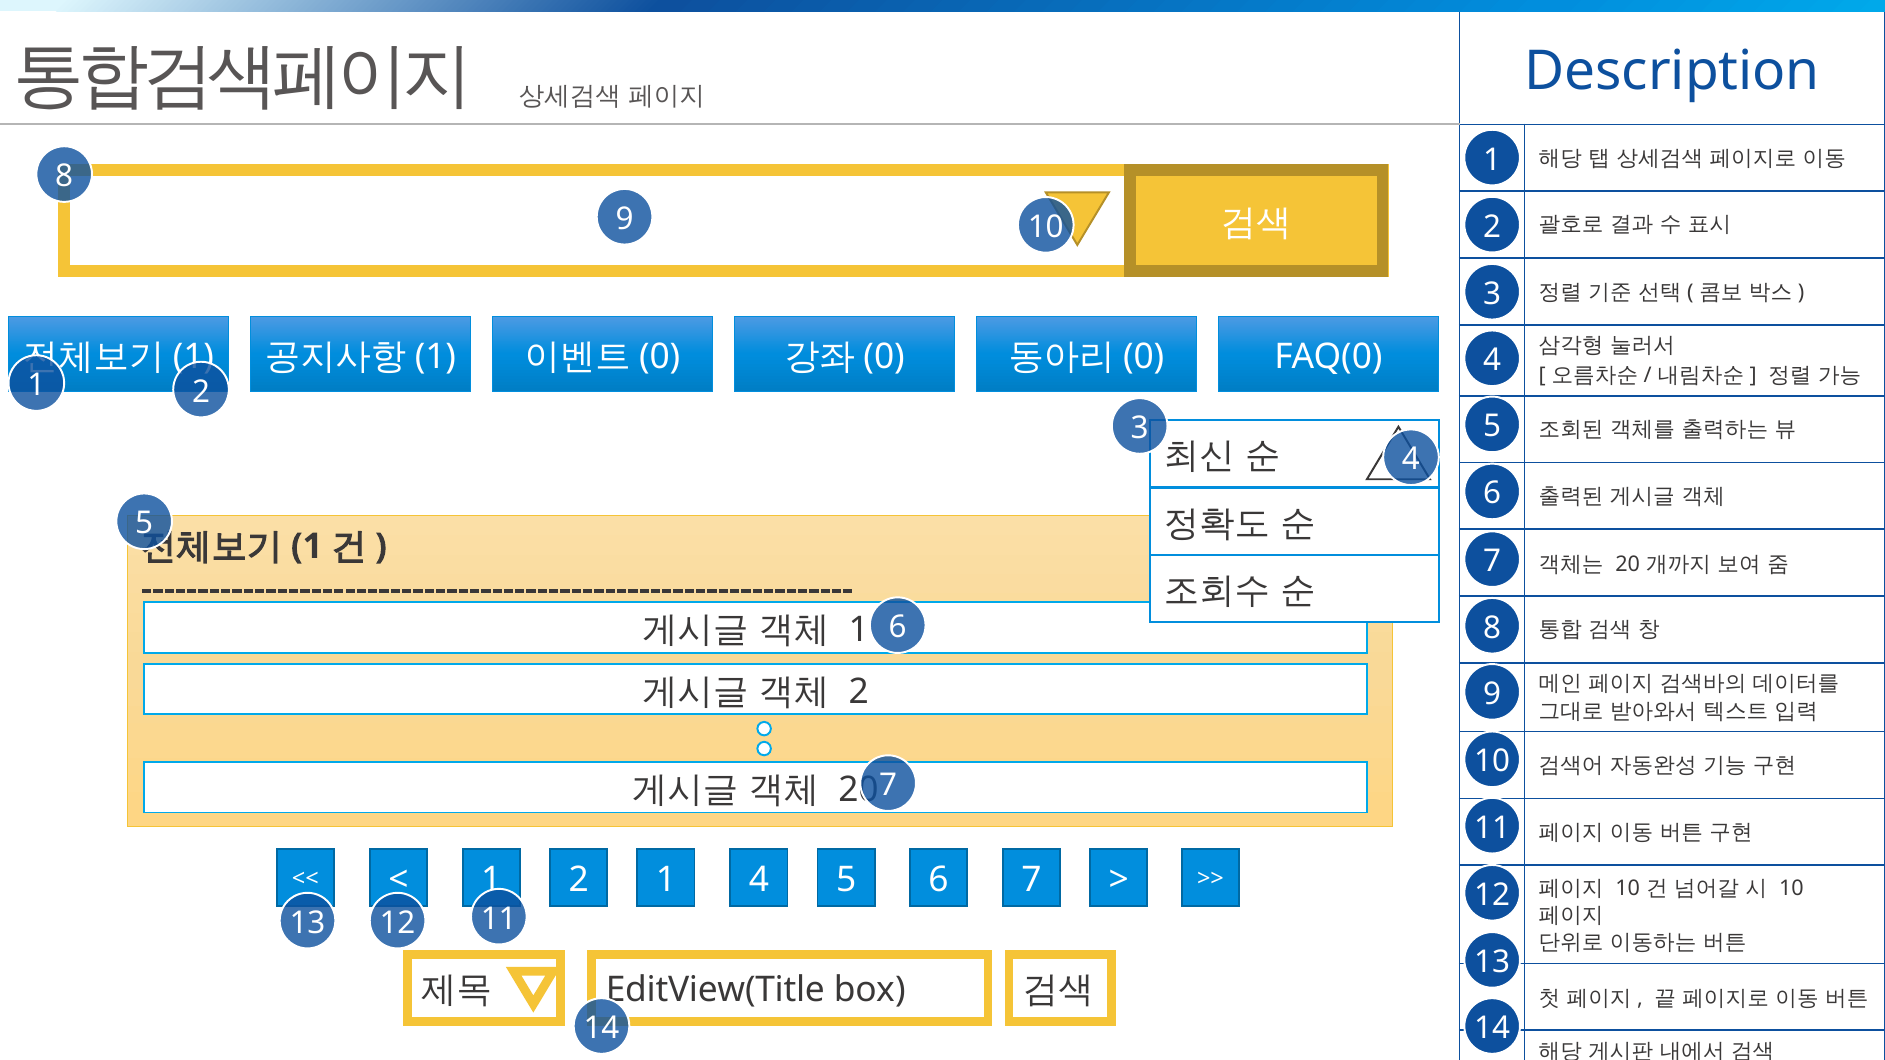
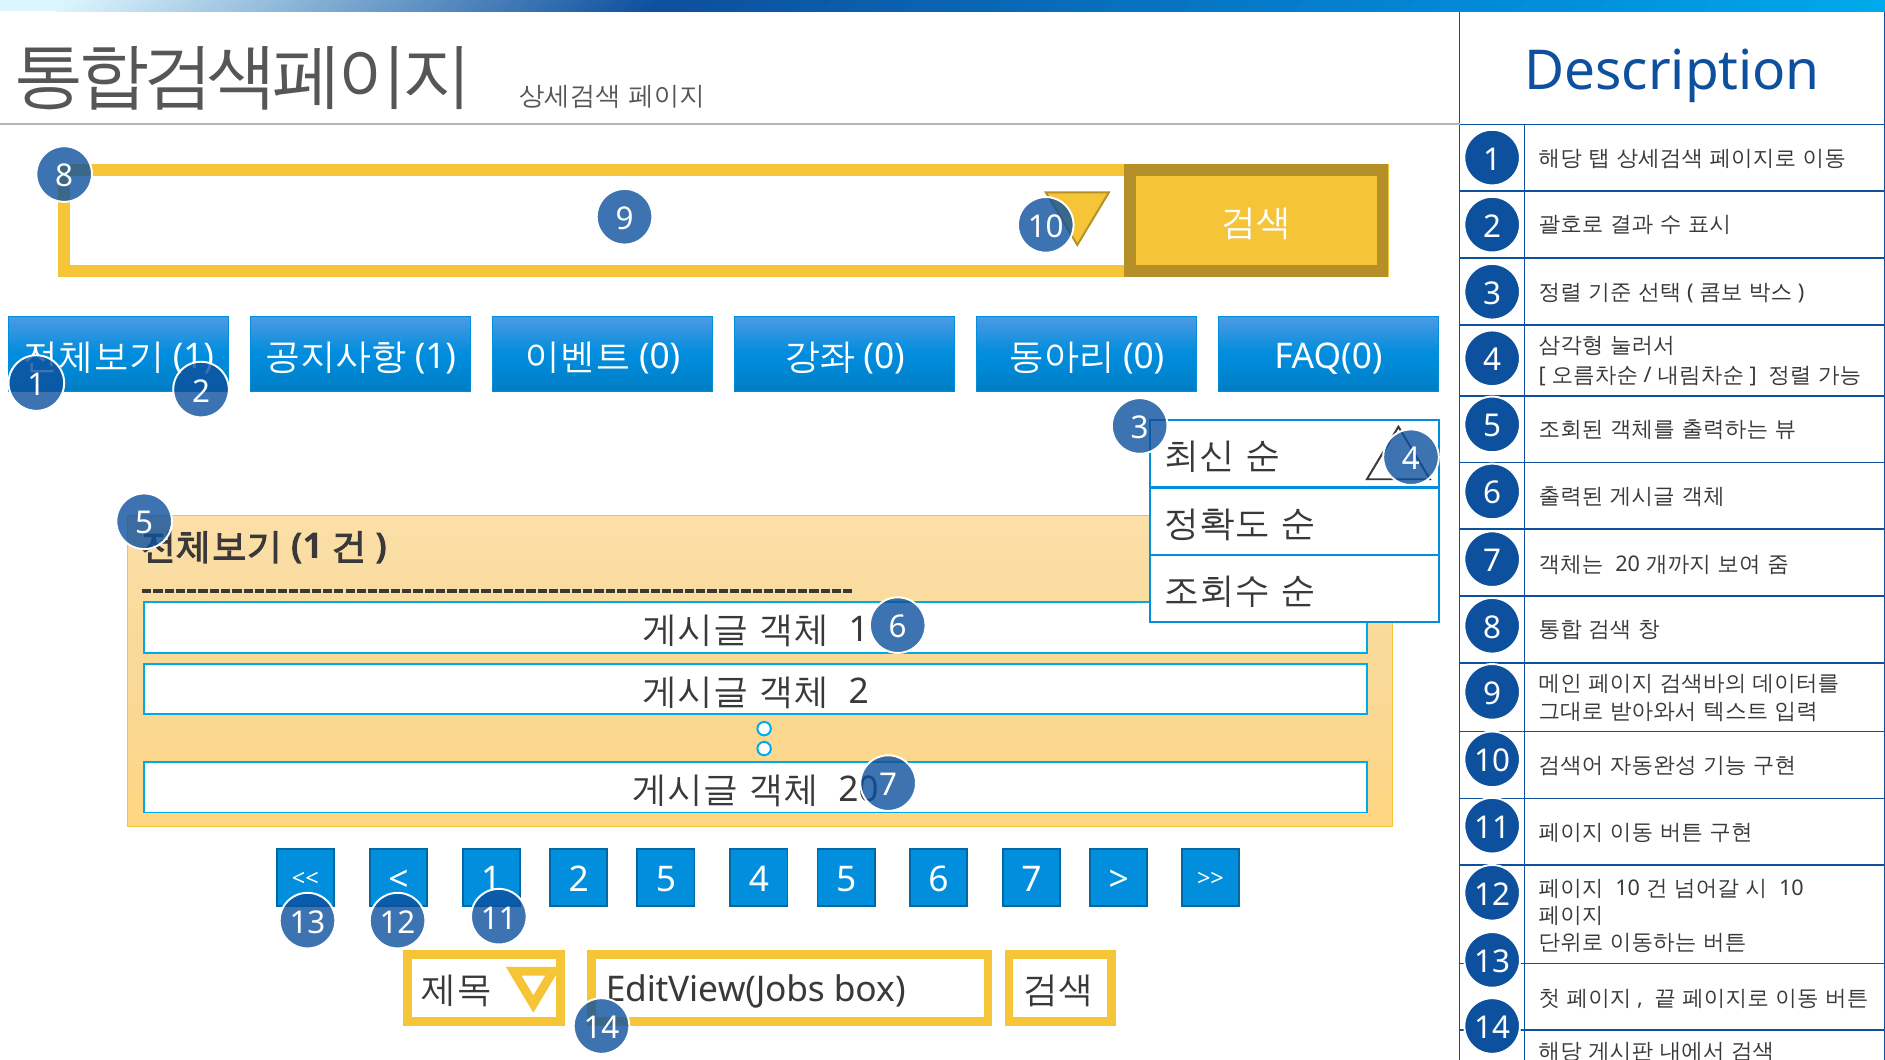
2 1: 1 -> 5
EditView(Title: EditView(Title -> EditView(Jobs
